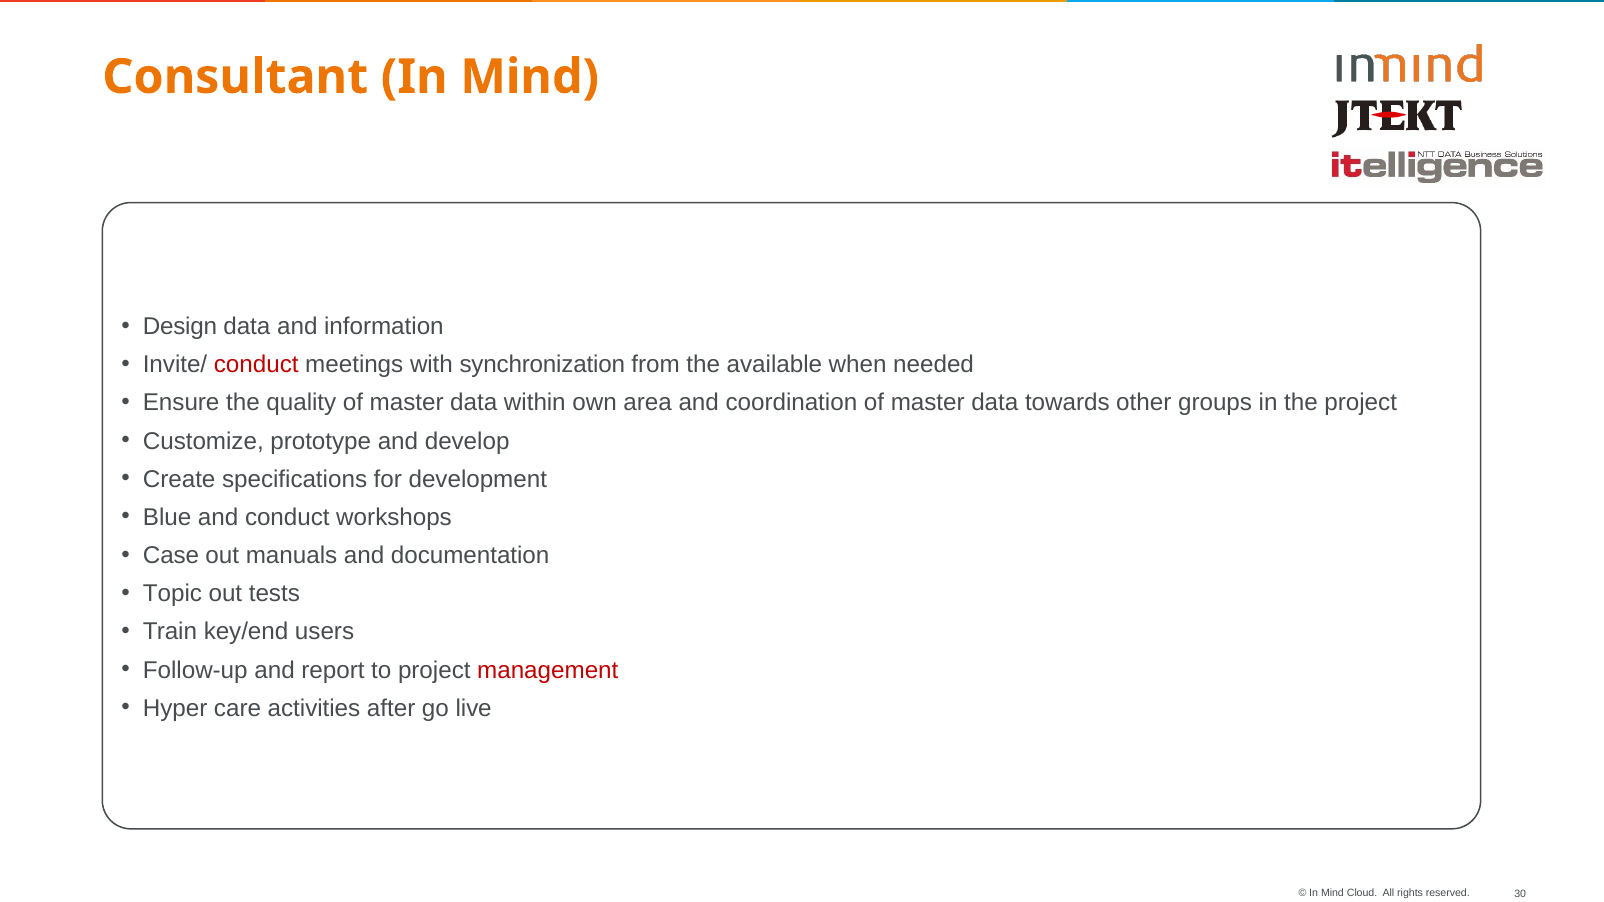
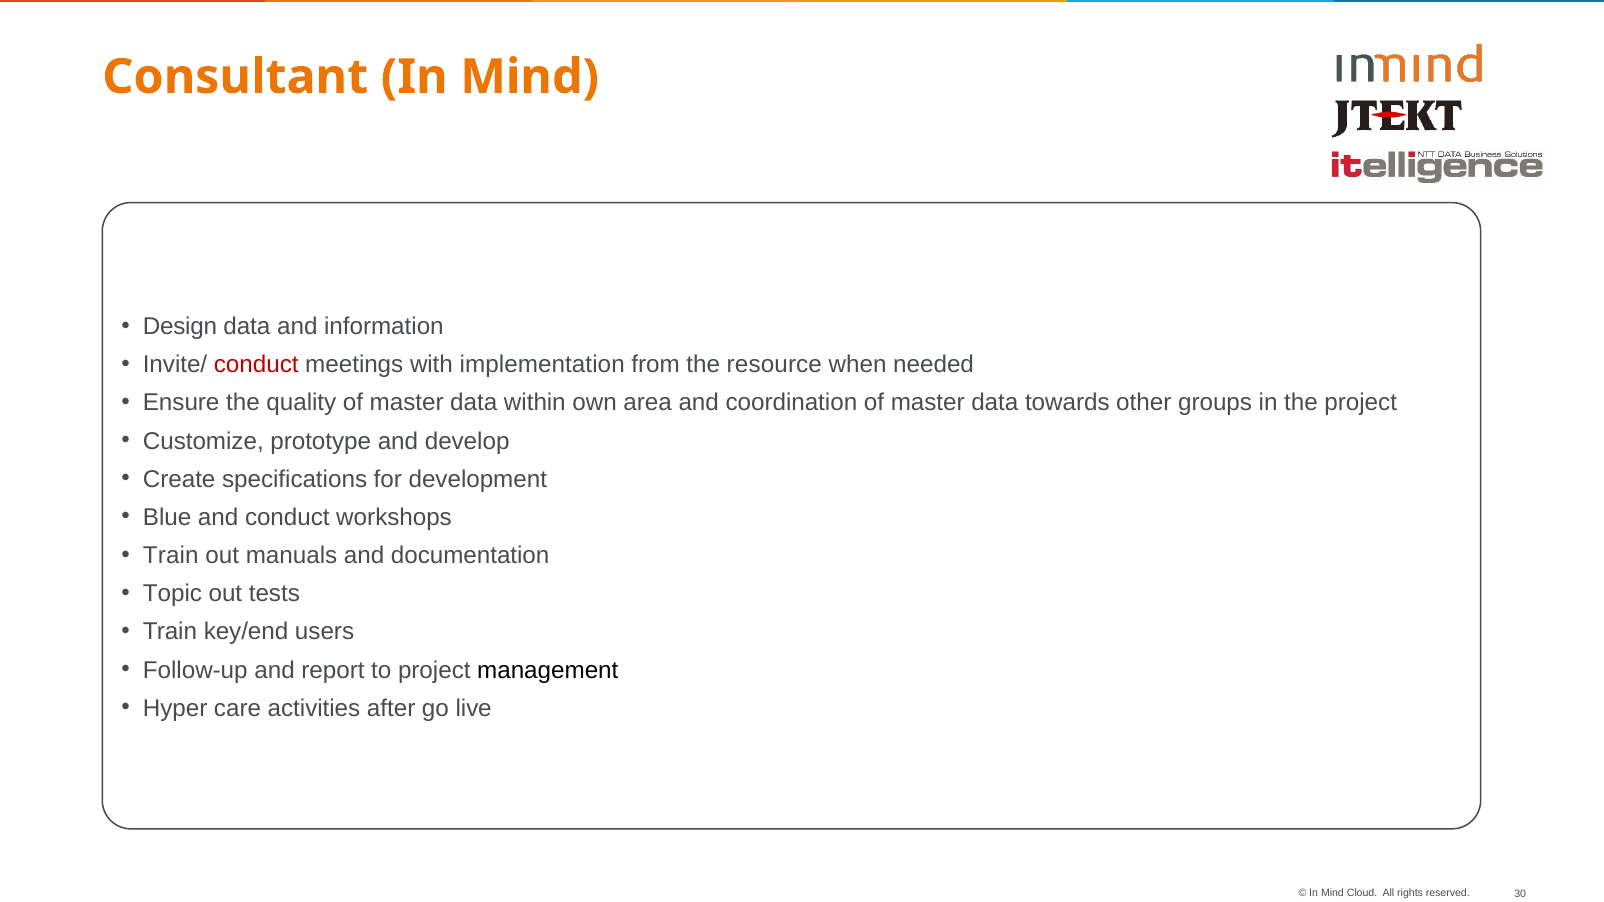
synchronization: synchronization -> implementation
available: available -> resource
Case at (171, 556): Case -> Train
management colour: red -> black
